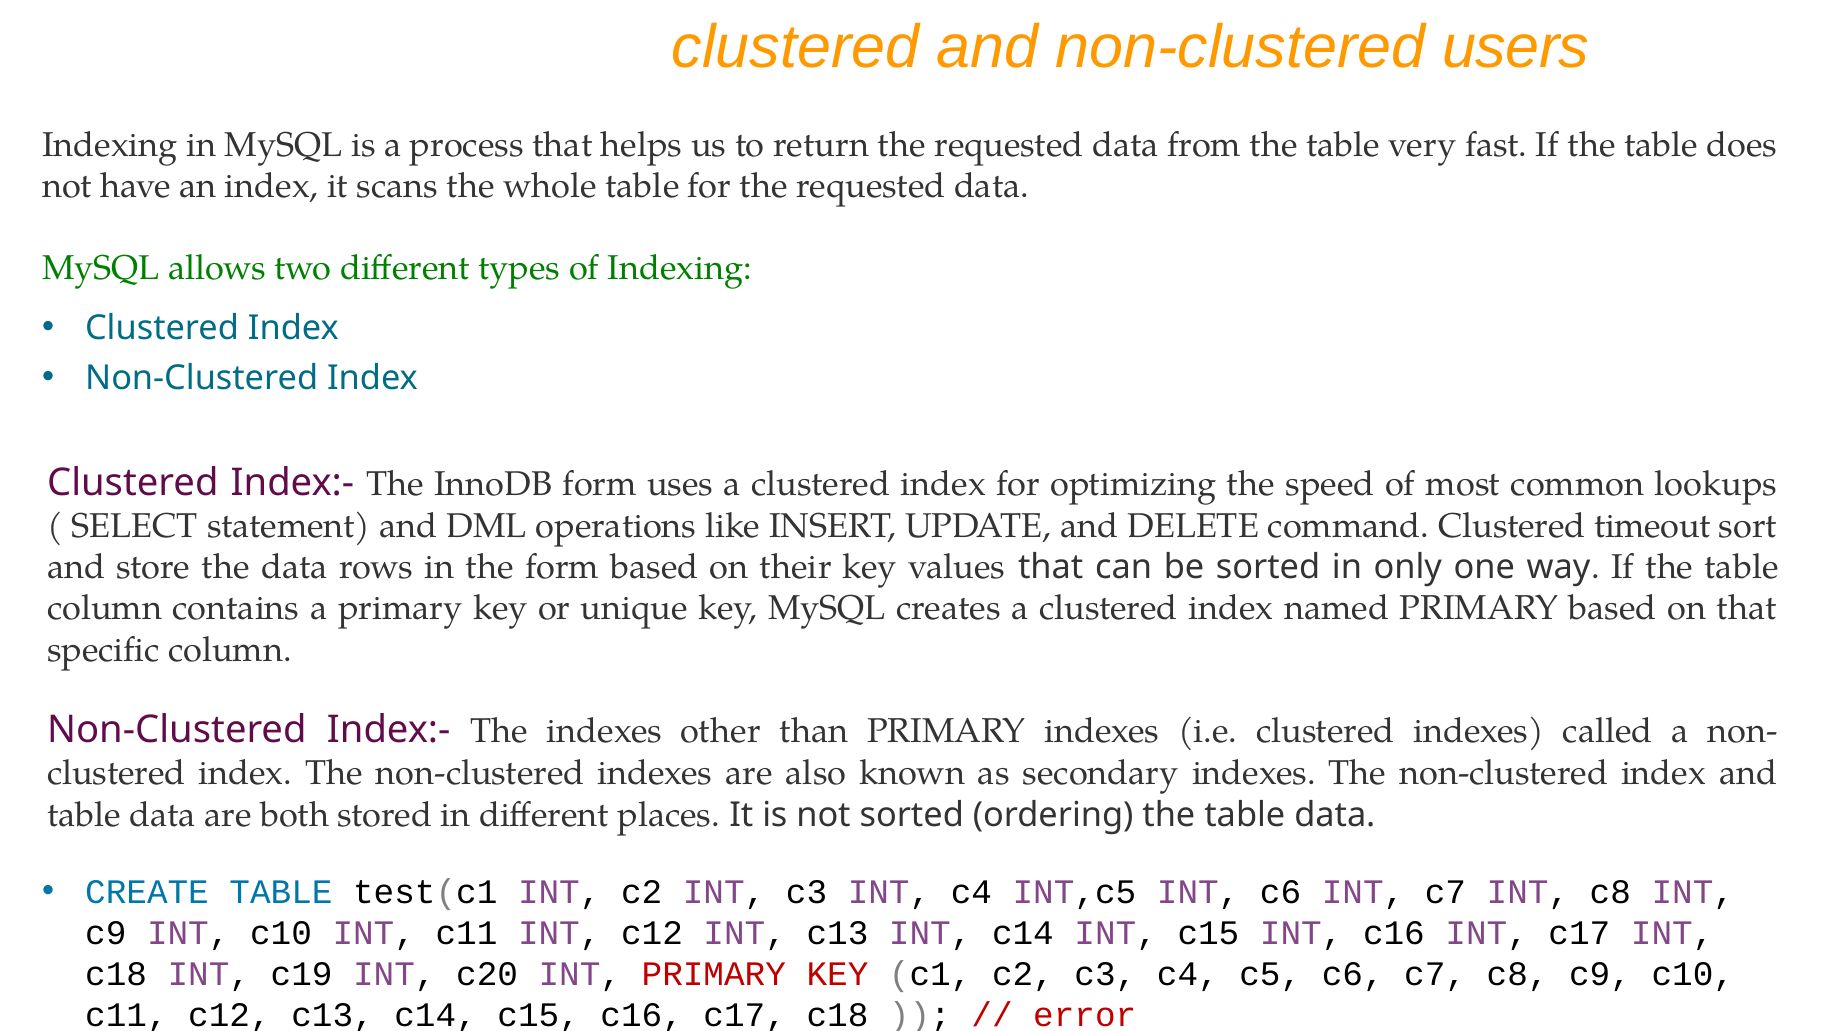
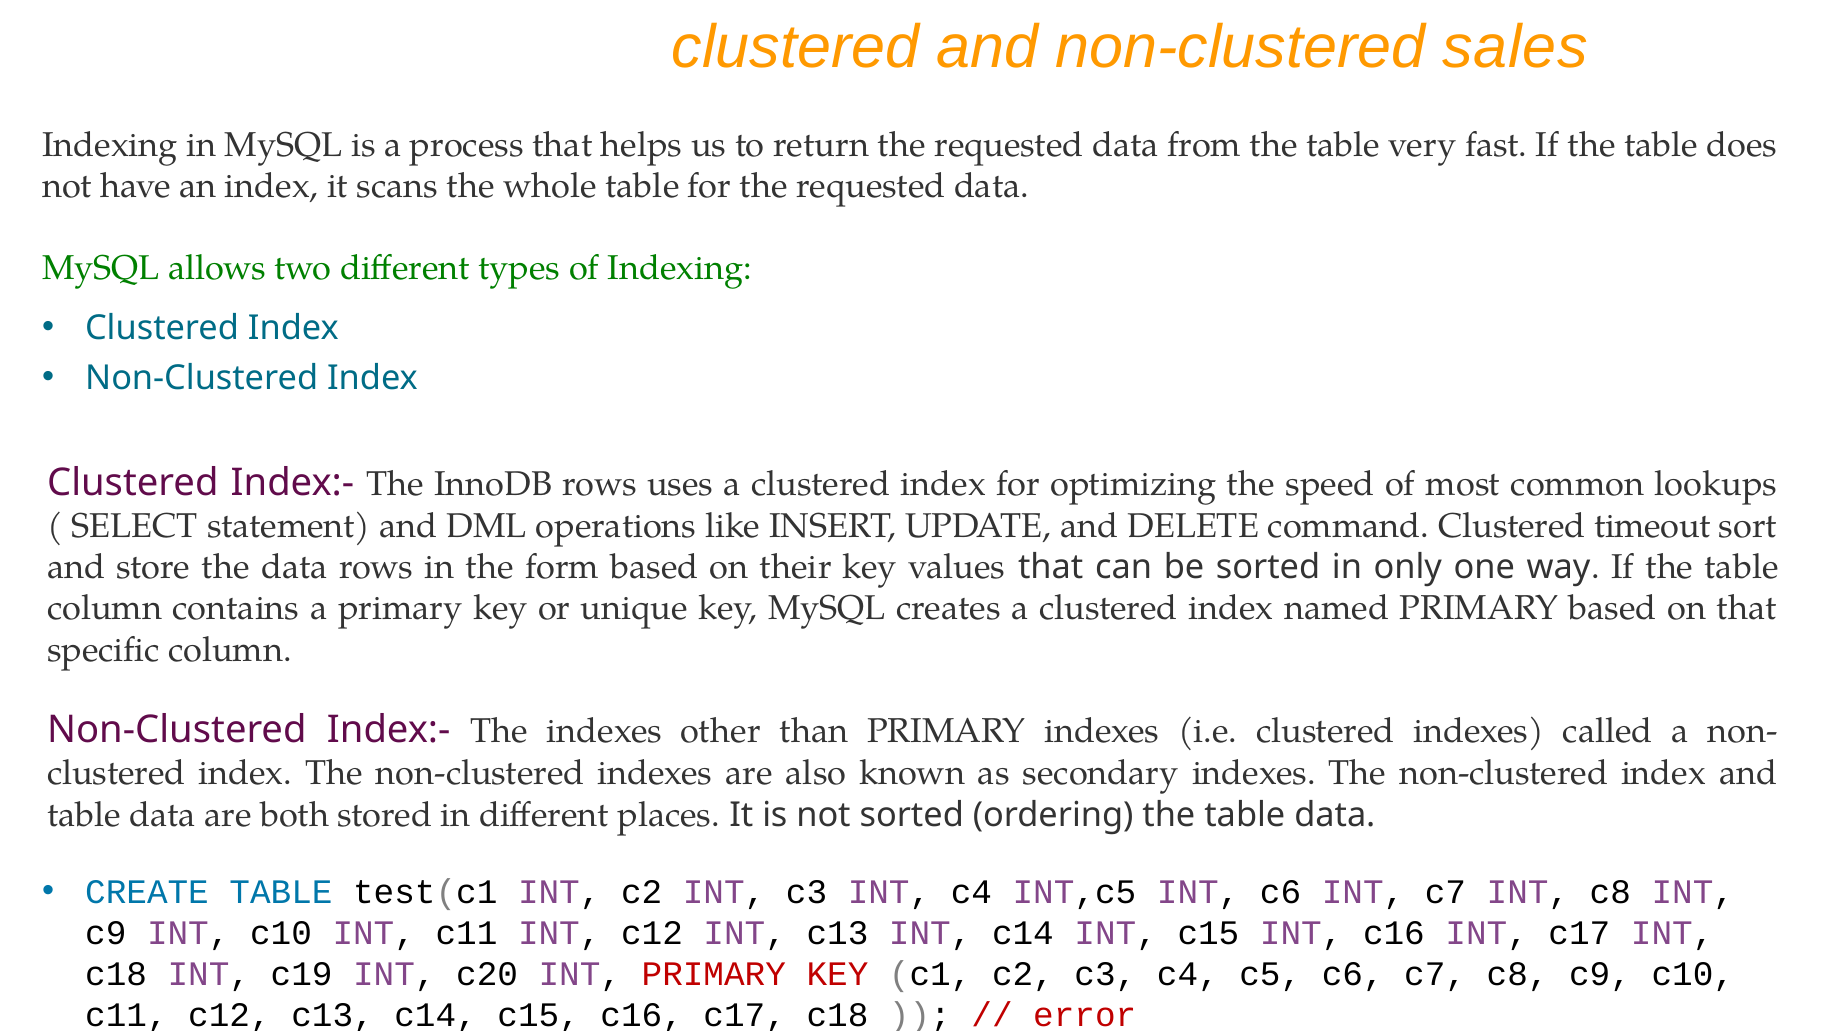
users: users -> sales
InnoDB form: form -> rows
